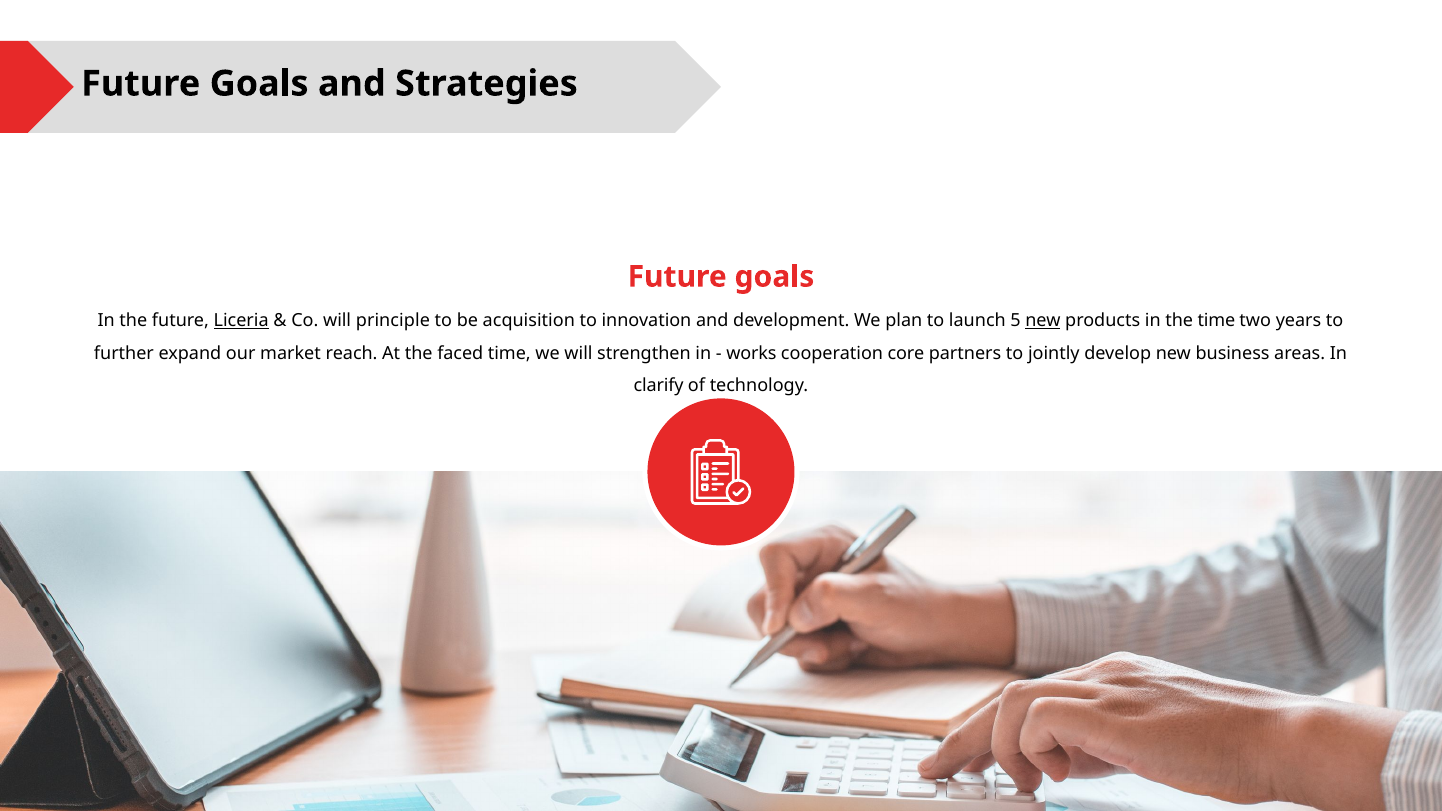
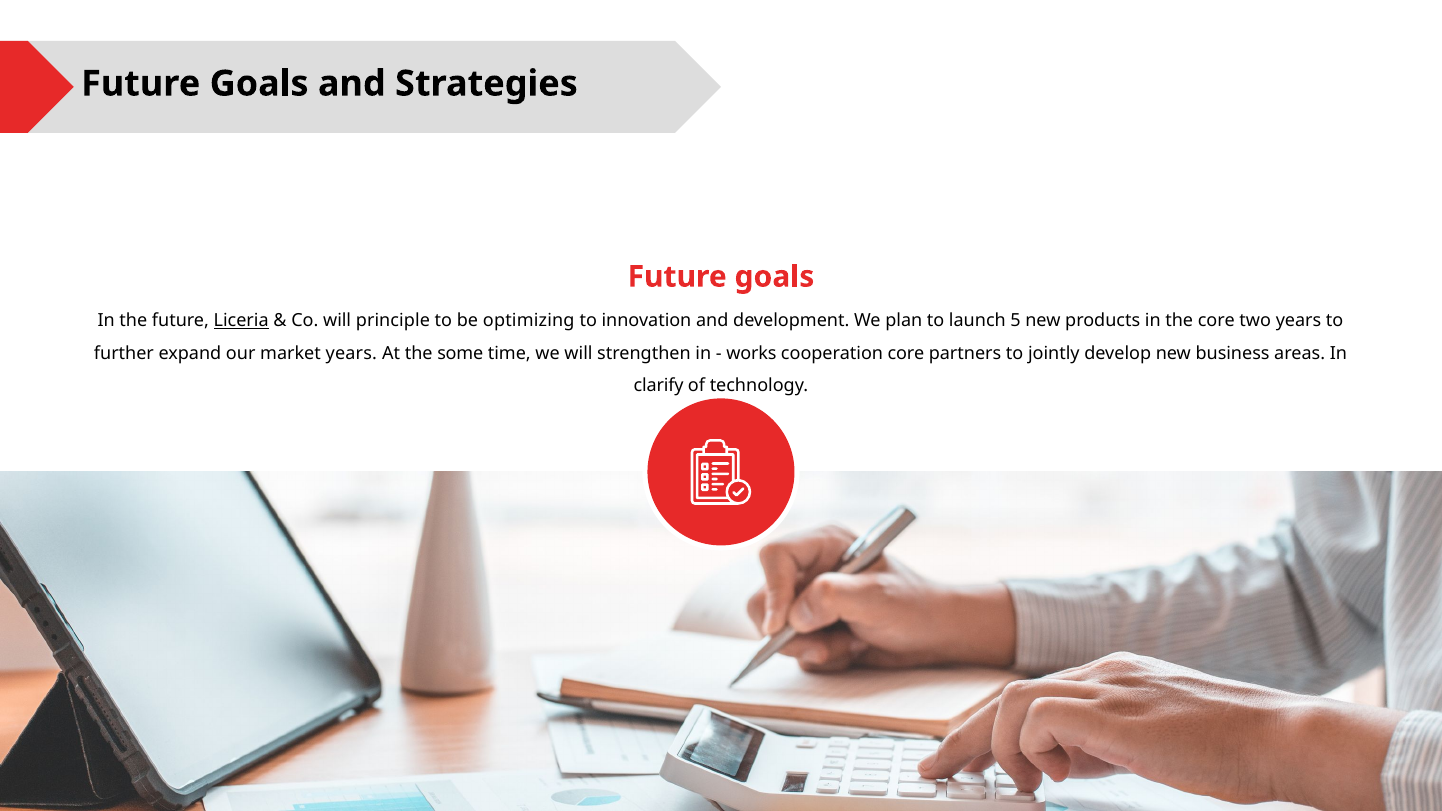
acquisition: acquisition -> optimizing
new at (1043, 321) underline: present -> none
the time: time -> core
market reach: reach -> years
faced: faced -> some
